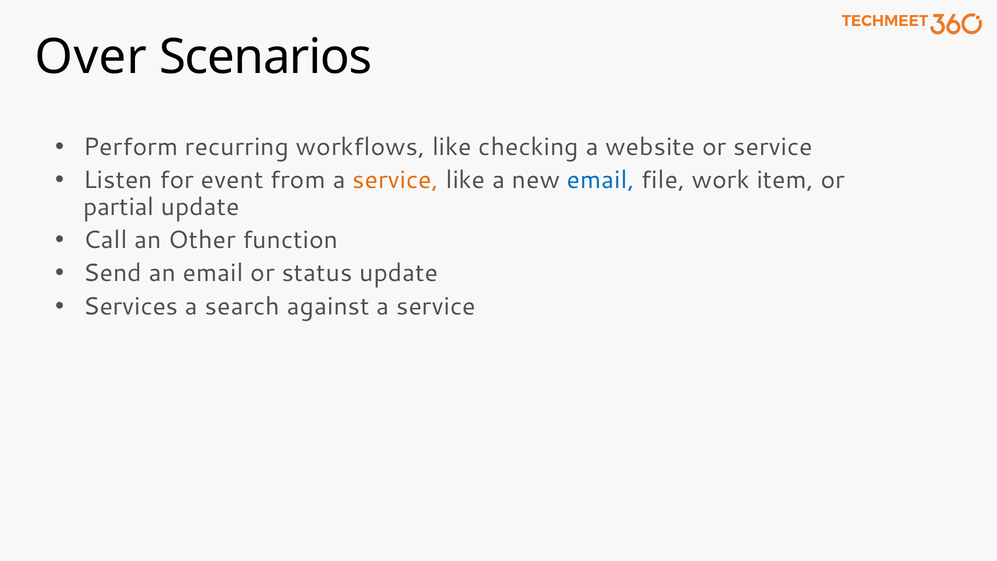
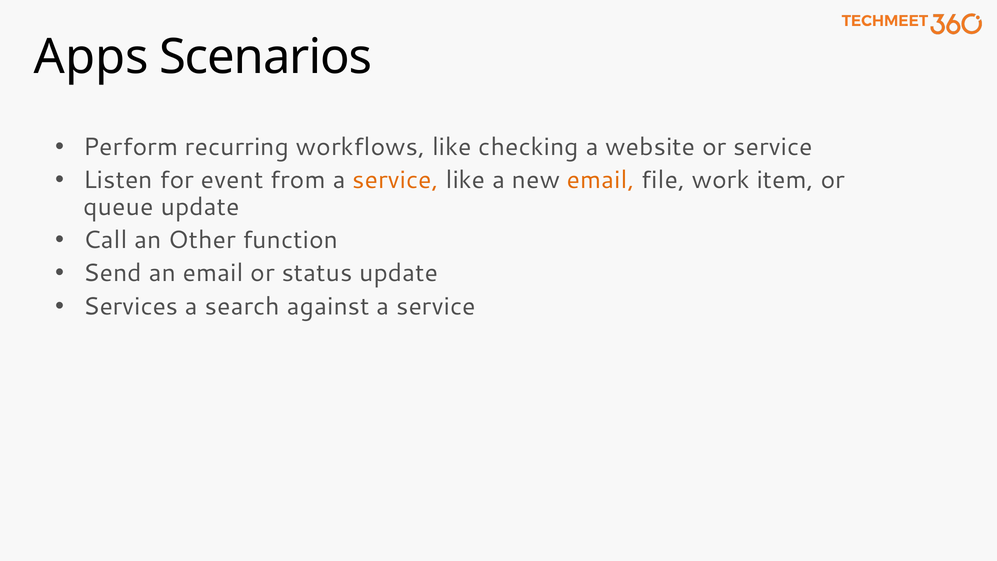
Over: Over -> Apps
email at (601, 180) colour: blue -> orange
partial: partial -> queue
